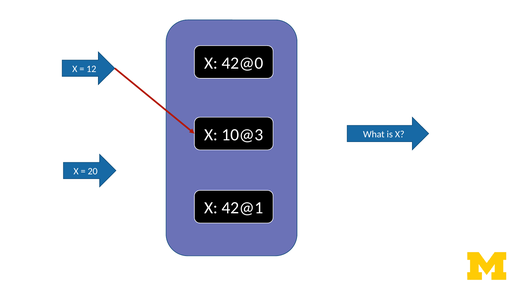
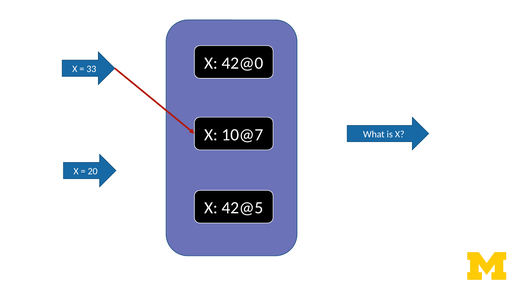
12: 12 -> 33
10@3: 10@3 -> 10@7
42@1: 42@1 -> 42@5
